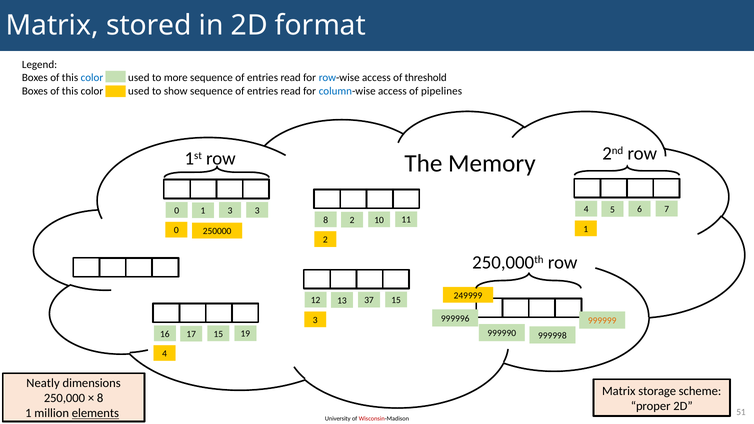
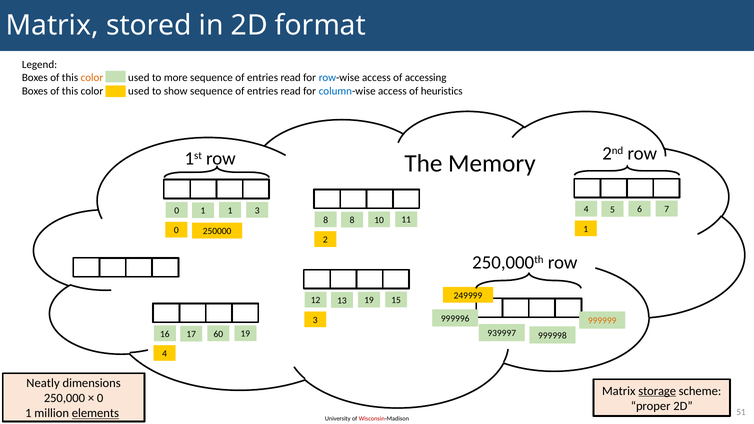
color at (92, 78) colour: blue -> orange
threshold: threshold -> accessing
pipelines: pipelines -> heuristics
1 3: 3 -> 1
8 2: 2 -> 8
13 37: 37 -> 19
999990: 999990 -> 939997
17 15: 15 -> 60
storage underline: none -> present
8 at (100, 398): 8 -> 0
